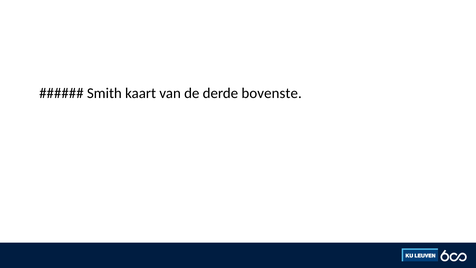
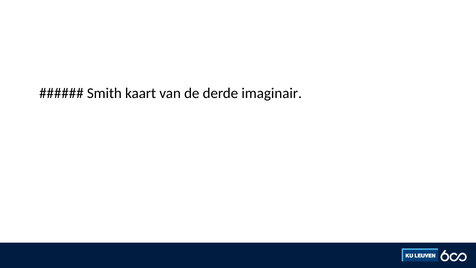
bovenste: bovenste -> imaginair
